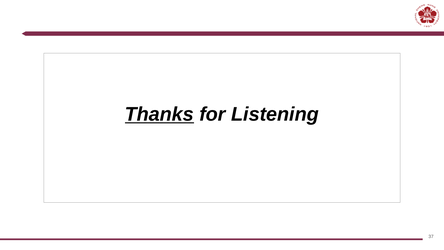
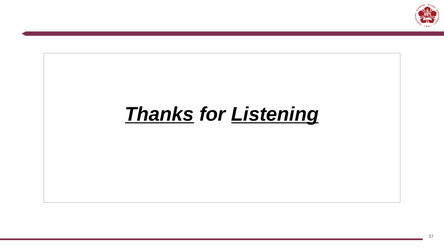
Listening underline: none -> present
